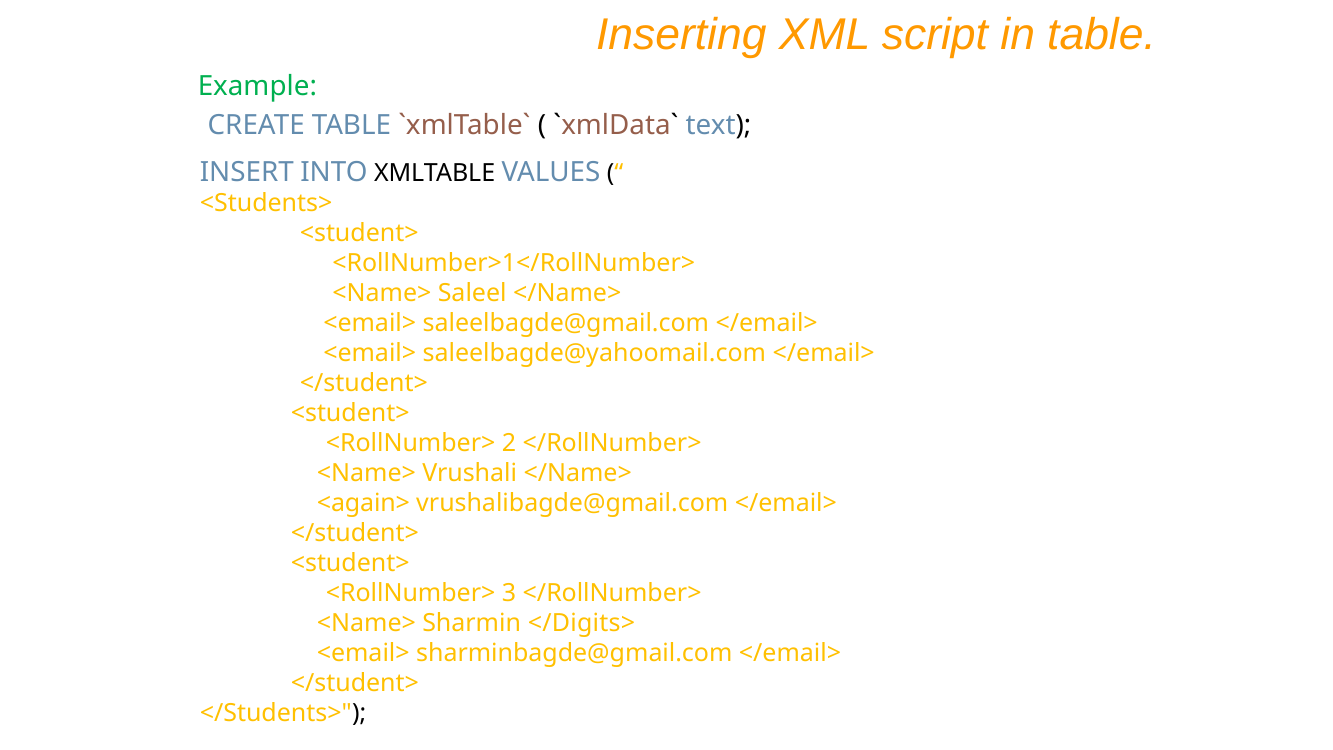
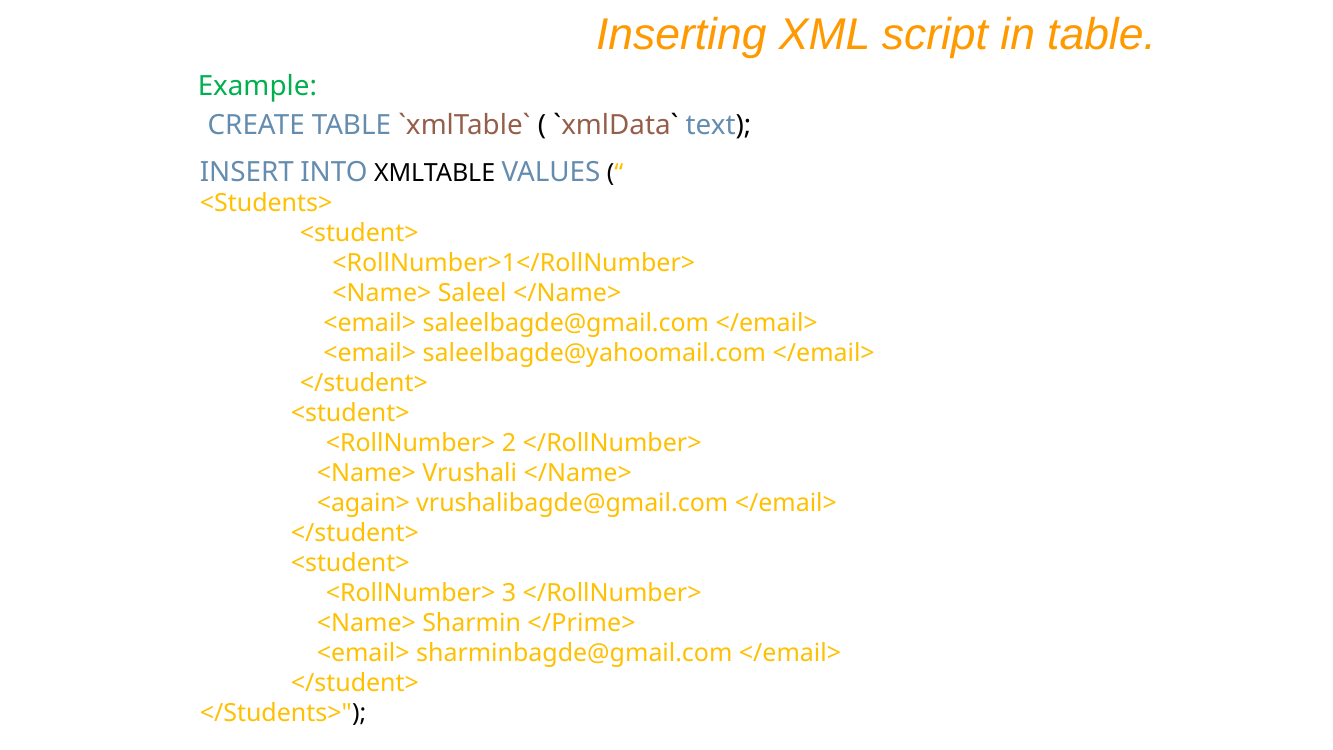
</Digits>: </Digits> -> </Prime>
